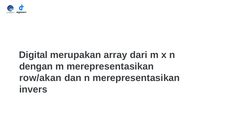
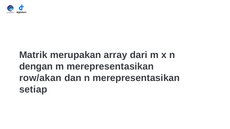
Digital: Digital -> Matrik
invers: invers -> setiap
